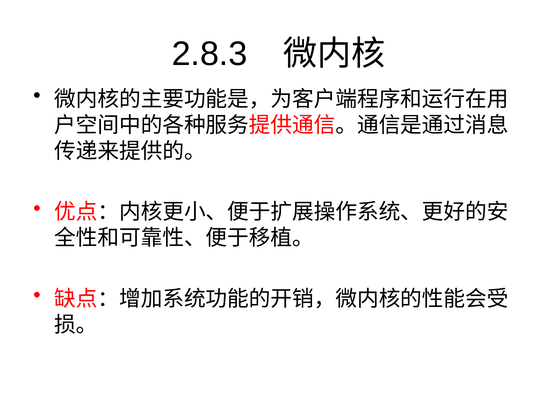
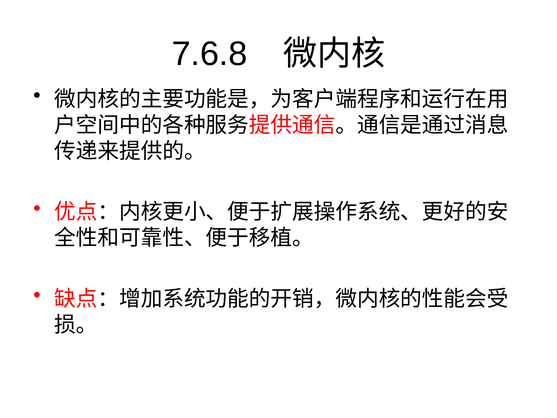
2.8.3: 2.8.3 -> 7.6.8
